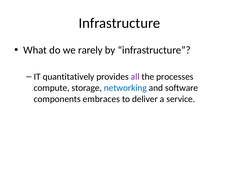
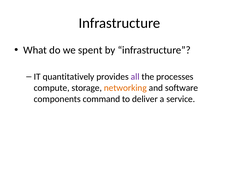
rarely: rarely -> spent
networking colour: blue -> orange
embraces: embraces -> command
